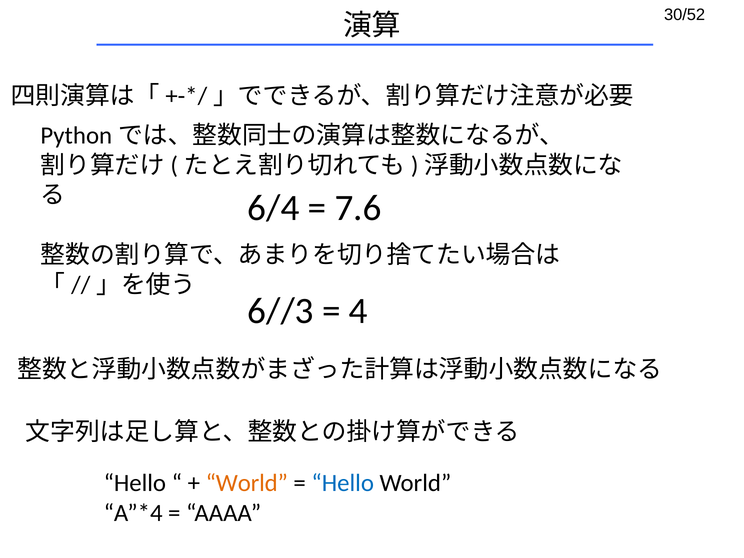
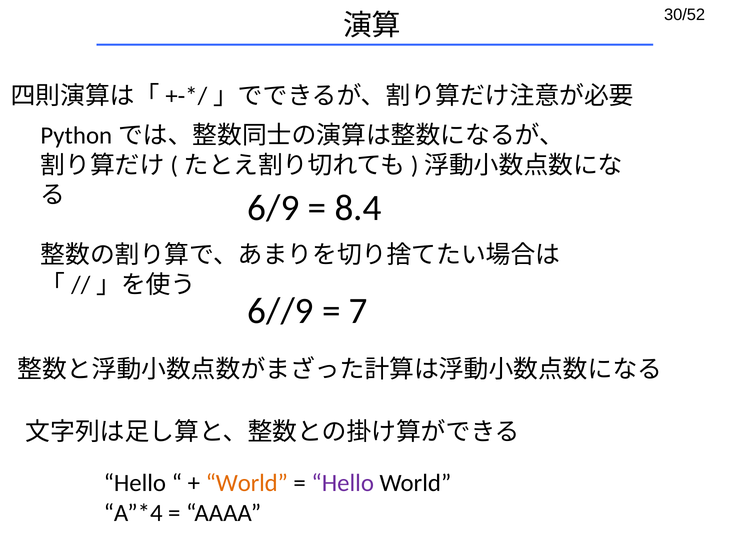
6/4: 6/4 -> 6/9
7.6: 7.6 -> 8.4
6//3: 6//3 -> 6//9
4: 4 -> 7
Hello at (343, 483) colour: blue -> purple
